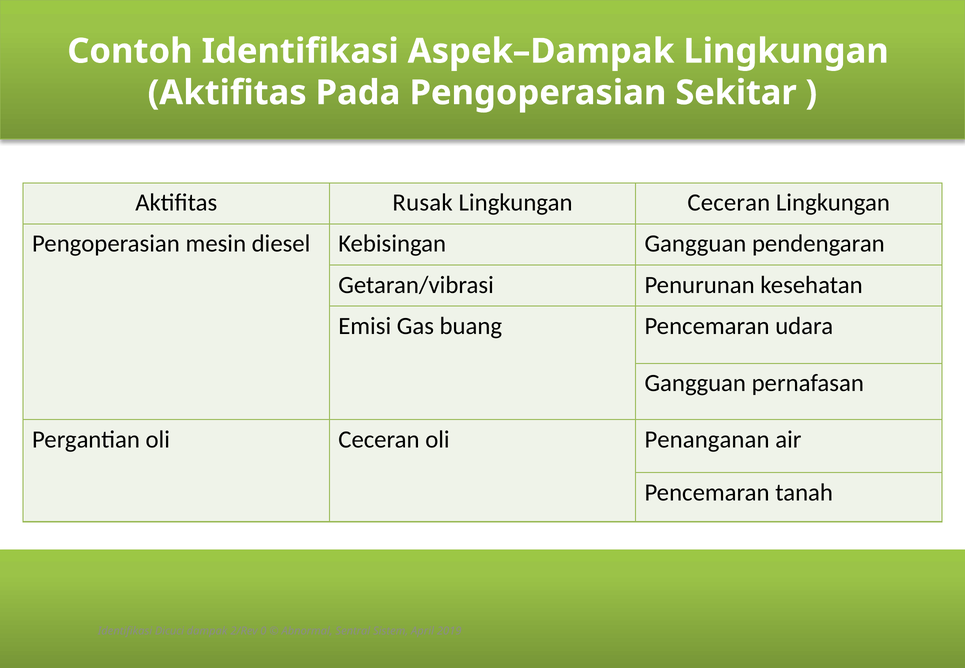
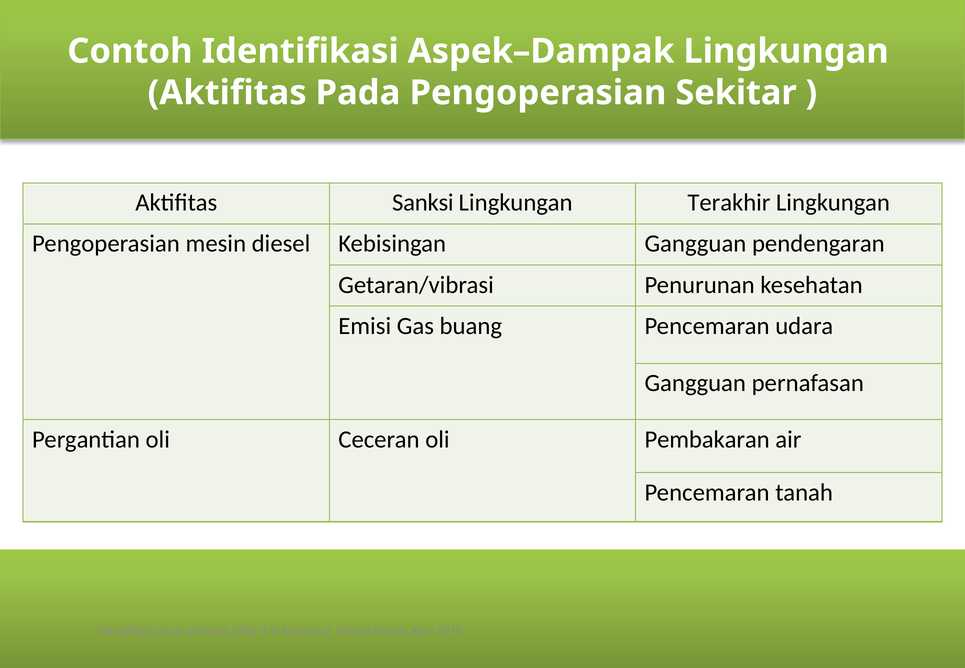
Rusak: Rusak -> Sanksi
Lingkungan Ceceran: Ceceran -> Terakhir
Penanganan: Penanganan -> Pembakaran
